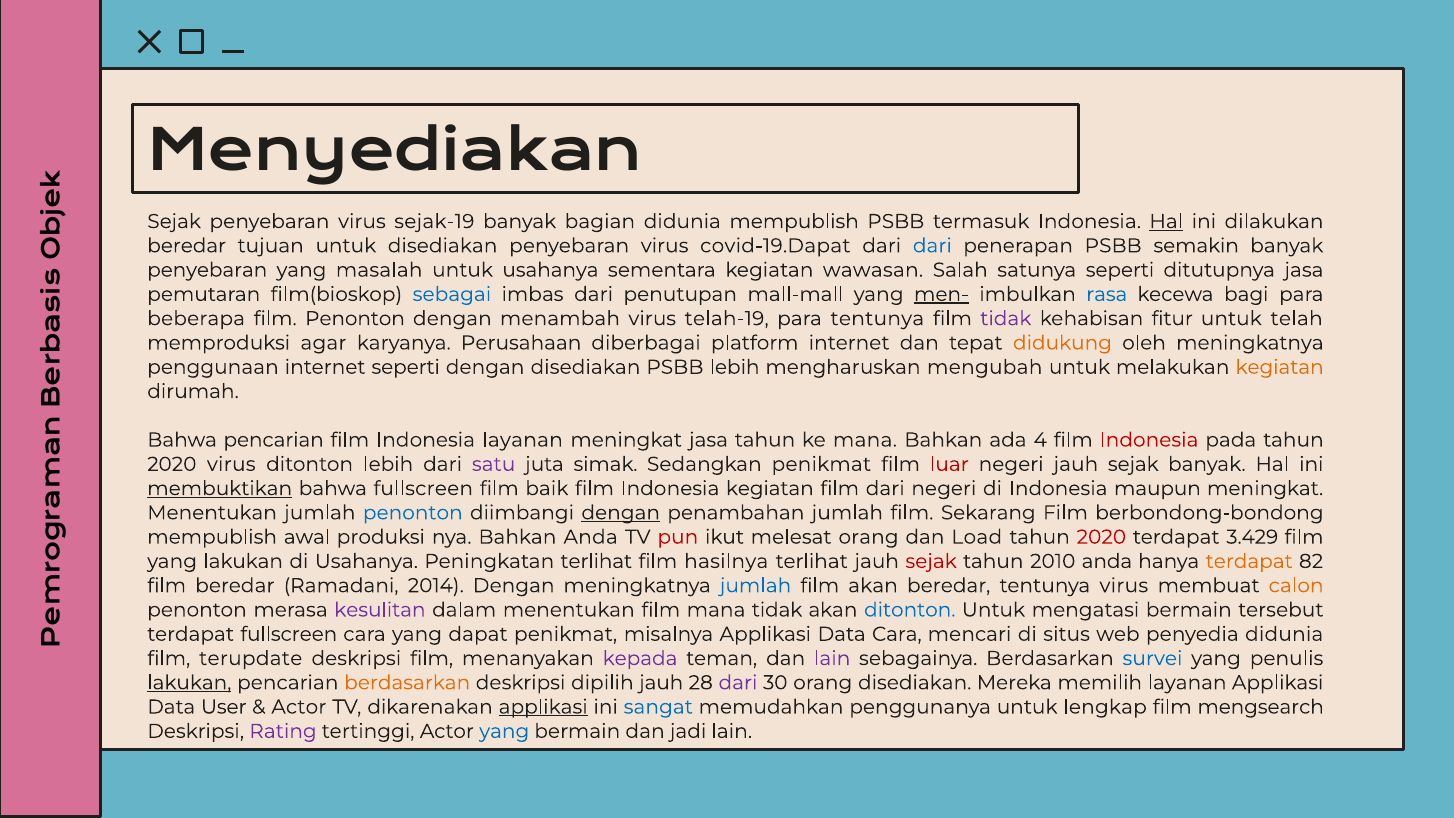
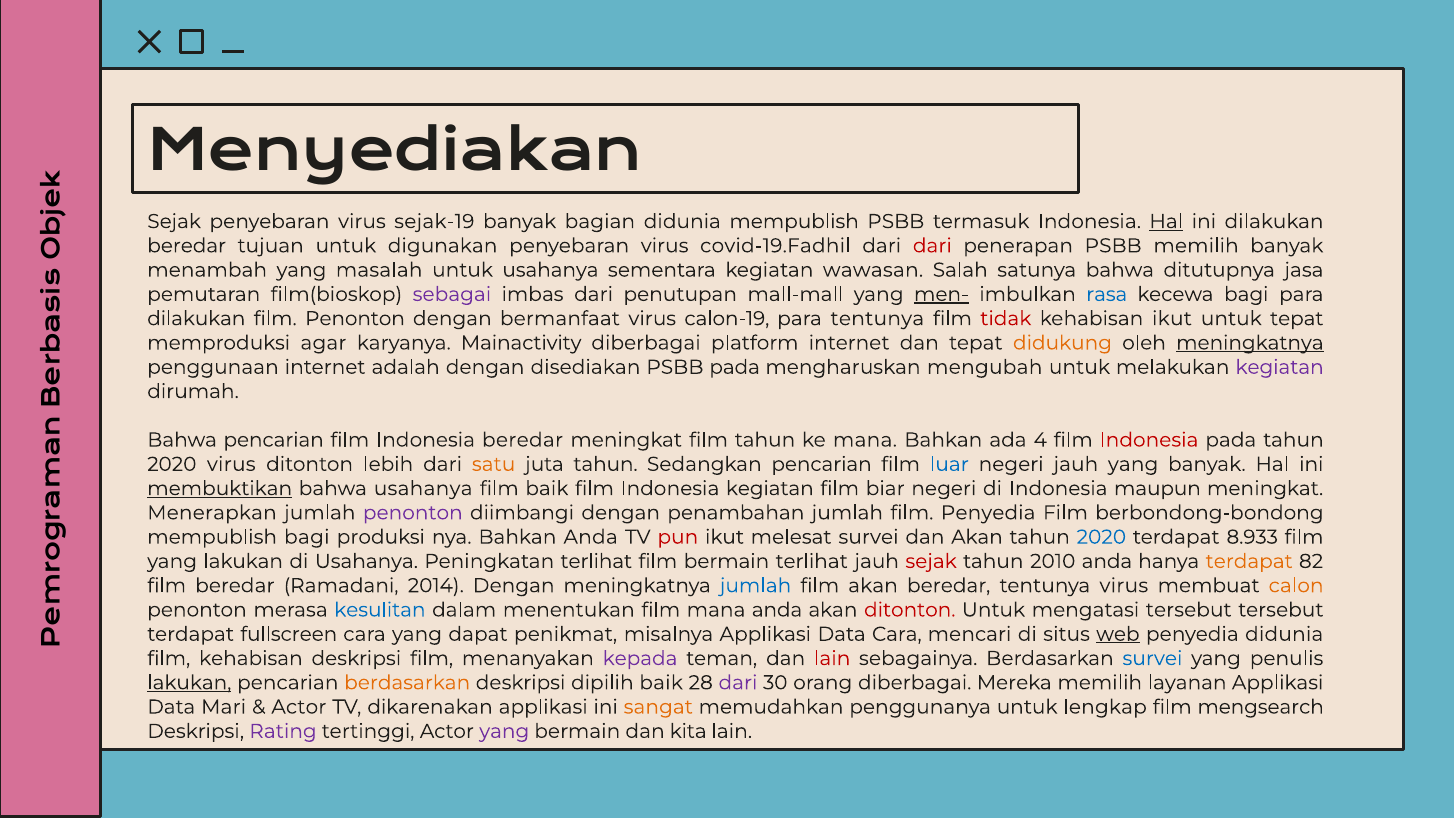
untuk disediakan: disediakan -> digunakan
covid-19.Dapat: covid-19.Dapat -> covid-19.Fadhil
dari at (932, 246) colour: blue -> red
PSBB semakin: semakin -> memilih
penyebaran at (207, 270): penyebaran -> menambah
satunya seperti: seperti -> bahwa
sebagai colour: blue -> purple
beberapa at (196, 319): beberapa -> dilakukan
menambah: menambah -> bermanfaat
telah-19: telah-19 -> calon-19
tidak at (1006, 319) colour: purple -> red
kehabisan fitur: fitur -> ikut
untuk telah: telah -> tepat
Perusahaan: Perusahaan -> Mainactivity
meningkatnya at (1250, 343) underline: none -> present
internet seperti: seperti -> adalah
PSBB lebih: lebih -> pada
kegiatan at (1280, 367) colour: orange -> purple
Indonesia layanan: layanan -> beredar
meningkat jasa: jasa -> film
satu colour: purple -> orange
juta simak: simak -> tahun
Sedangkan penikmat: penikmat -> pencarian
luar colour: red -> blue
negeri jauh sejak: sejak -> yang
bahwa fullscreen: fullscreen -> usahanya
film dari: dari -> biar
Menentukan at (212, 513): Menentukan -> Menerapkan
penonton at (413, 513) colour: blue -> purple
dengan at (621, 513) underline: present -> none
film Sekarang: Sekarang -> Penyedia
mempublish awal: awal -> bagi
melesat orang: orang -> survei
dan Load: Load -> Akan
2020 at (1101, 537) colour: red -> blue
3.429: 3.429 -> 8.933
film hasilnya: hasilnya -> bermain
kesulitan colour: purple -> blue
mana tidak: tidak -> anda
ditonton at (910, 610) colour: blue -> red
mengatasi bermain: bermain -> tersebut
web underline: none -> present
film terupdate: terupdate -> kehabisan
lain at (832, 658) colour: purple -> red
dipilih jauh: jauh -> baik
orang disediakan: disediakan -> diberbagai
User: User -> Mari
applikasi at (543, 707) underline: present -> none
sangat colour: blue -> orange
yang at (504, 731) colour: blue -> purple
jadi: jadi -> kita
